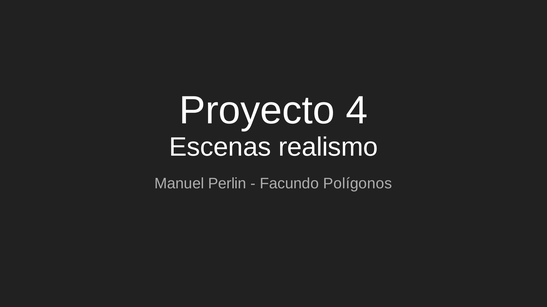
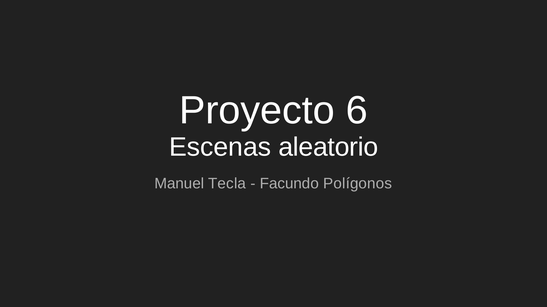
4: 4 -> 6
realismo: realismo -> aleatorio
Perlin: Perlin -> Tecla
